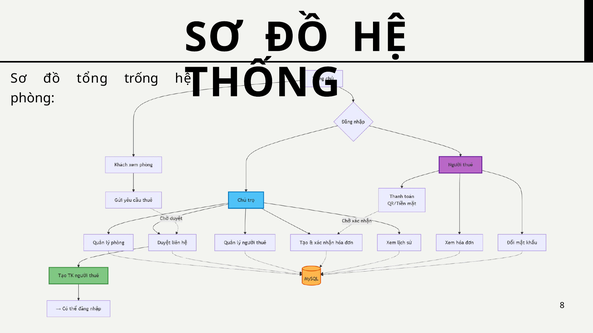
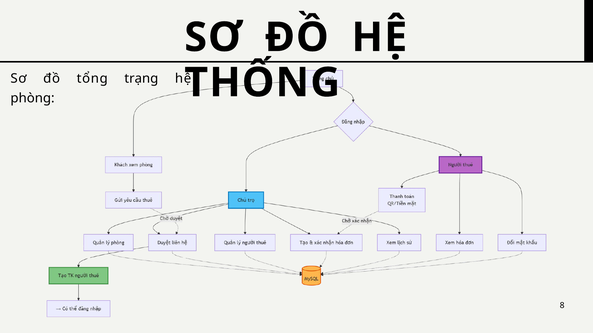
trống: trống -> trạng
